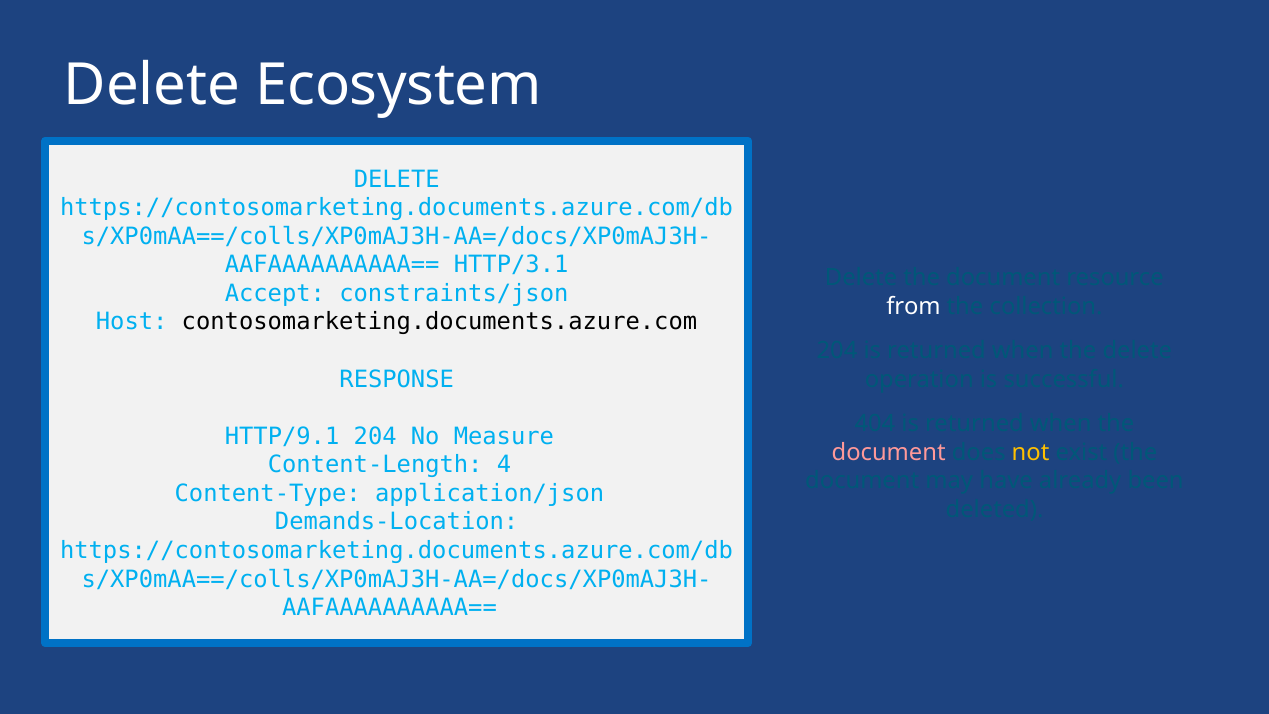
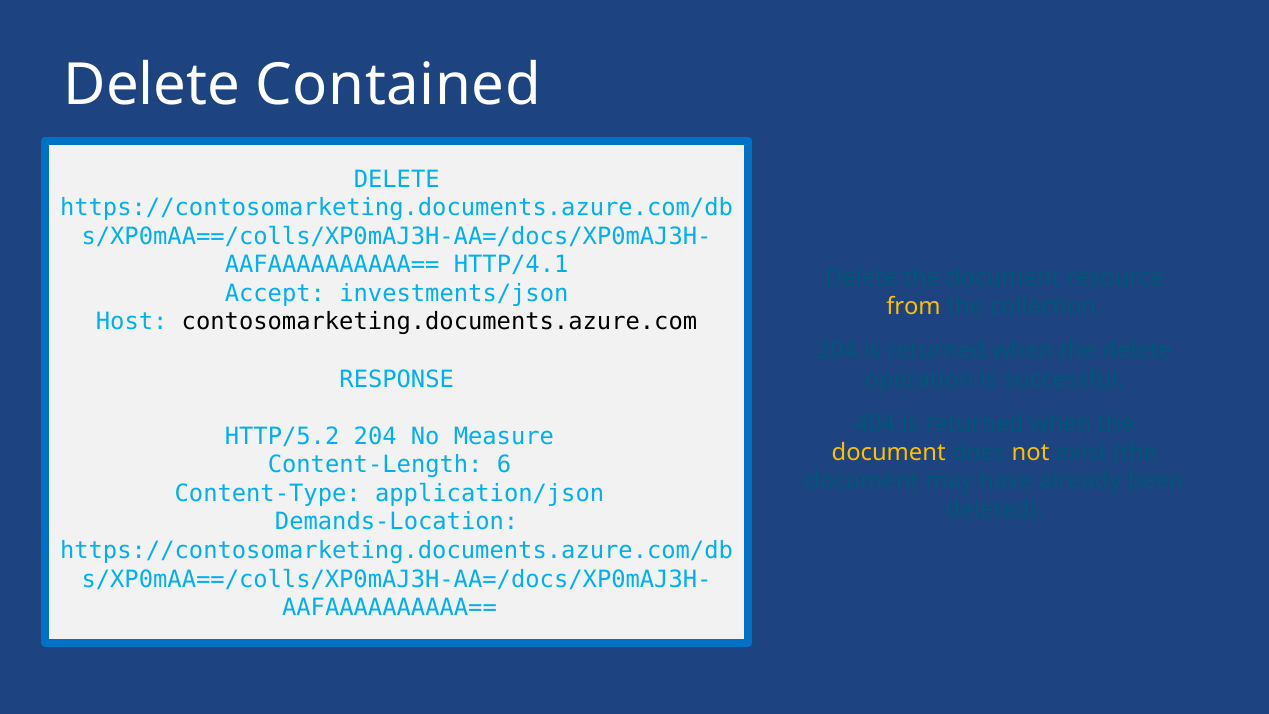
Ecosystem: Ecosystem -> Contained
HTTP/3.1: HTTP/3.1 -> HTTP/4.1
constraints/json: constraints/json -> investments/json
from colour: white -> yellow
HTTP/9.1: HTTP/9.1 -> HTTP/5.2
document at (889, 452) colour: pink -> yellow
4: 4 -> 6
